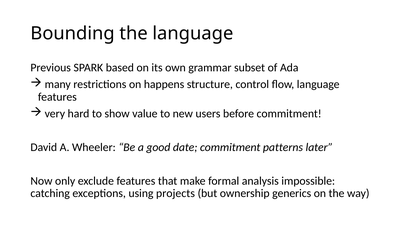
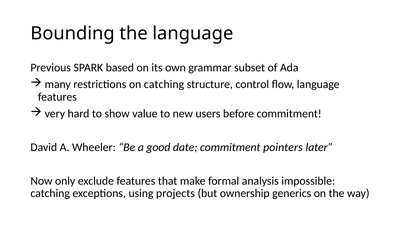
on happens: happens -> catching
patterns: patterns -> pointers
